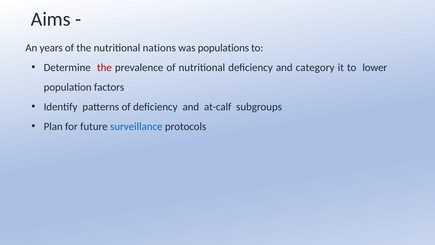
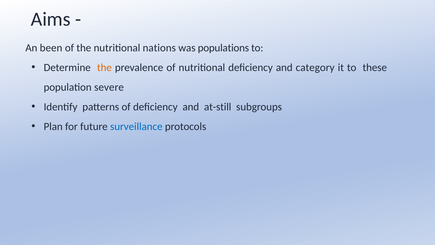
years: years -> been
the at (104, 68) colour: red -> orange
lower: lower -> these
factors: factors -> severe
at-calf: at-calf -> at-still
